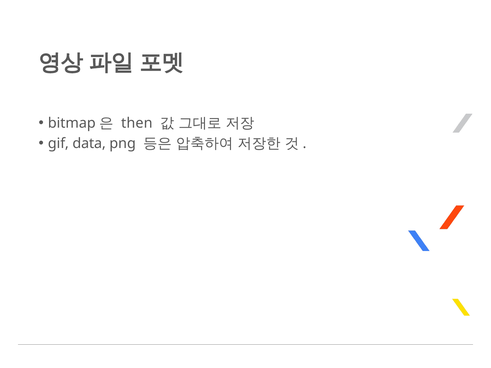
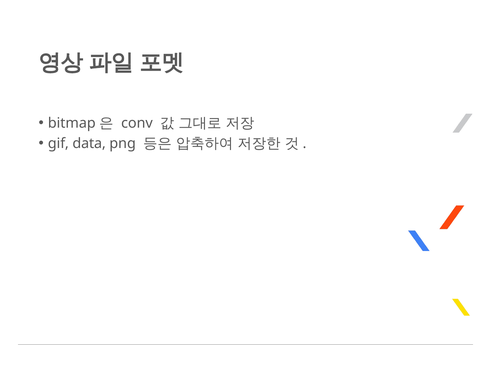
then: then -> conv
